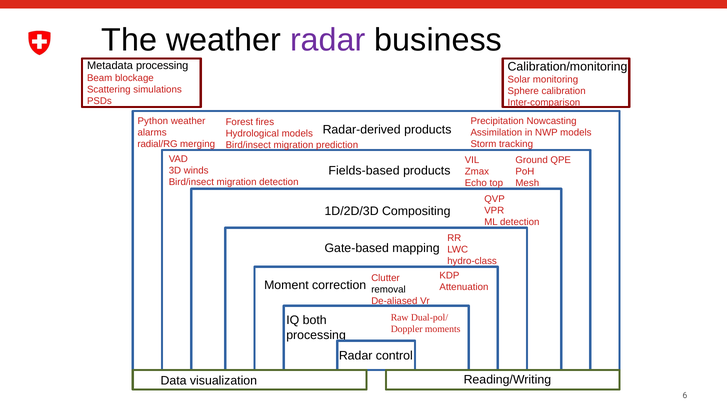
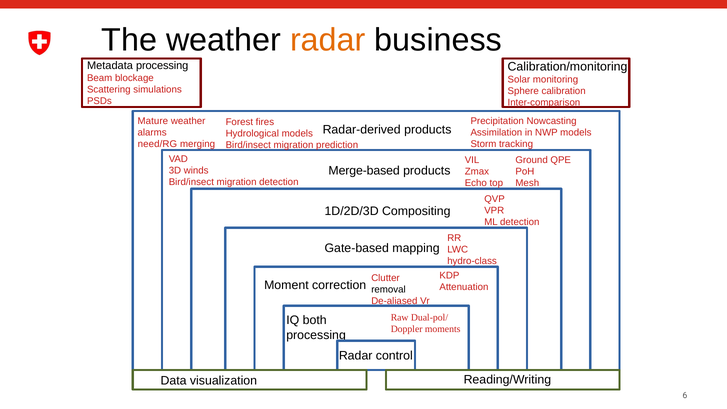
radar at (328, 40) colour: purple -> orange
Python: Python -> Mature
radial/RG: radial/RG -> need/RG
Fields-based: Fields-based -> Merge-based
